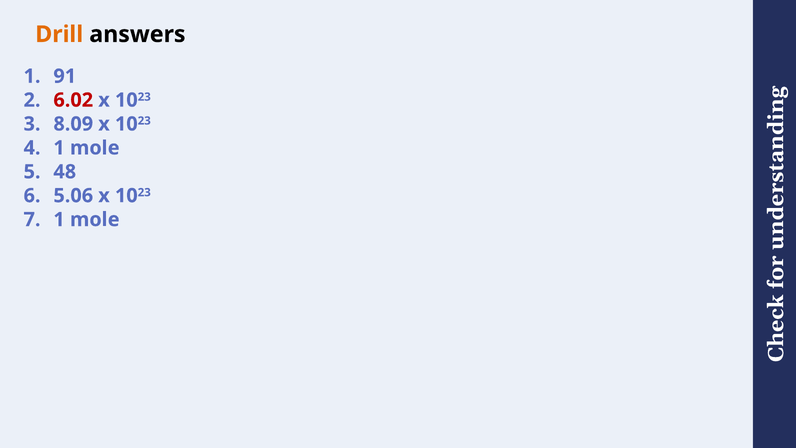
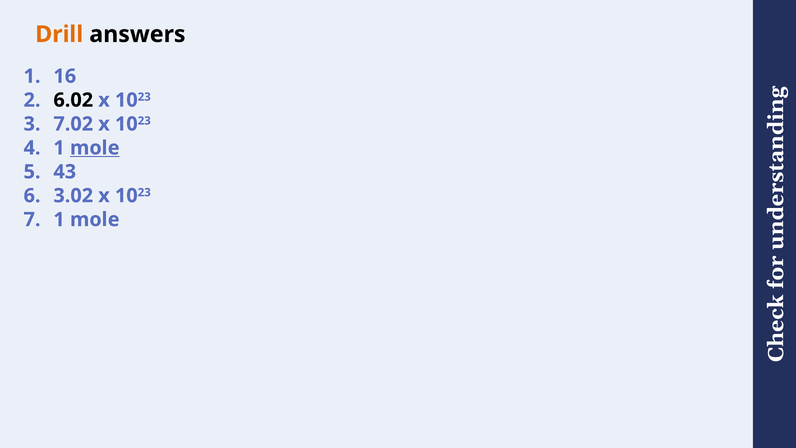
91: 91 -> 16
6.02 colour: red -> black
8.09: 8.09 -> 7.02
mole at (95, 148) underline: none -> present
48: 48 -> 43
5.06: 5.06 -> 3.02
